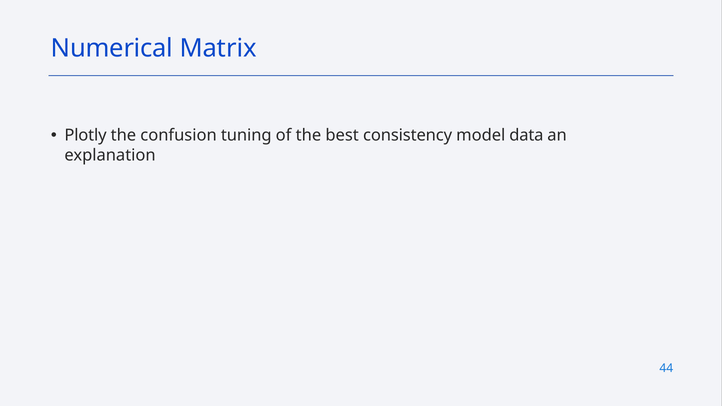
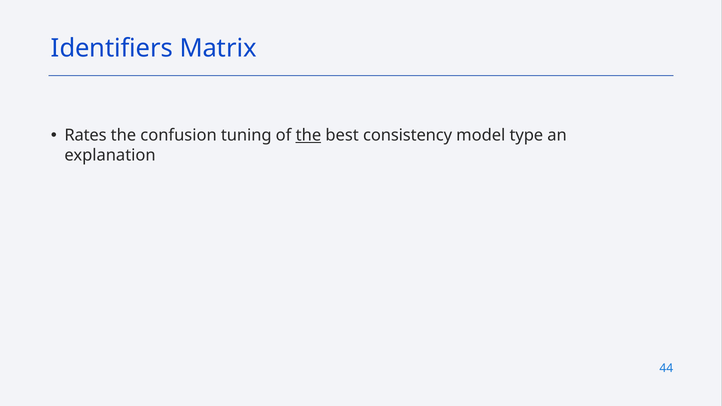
Numerical: Numerical -> Identifiers
Plotly: Plotly -> Rates
the at (308, 136) underline: none -> present
data: data -> type
